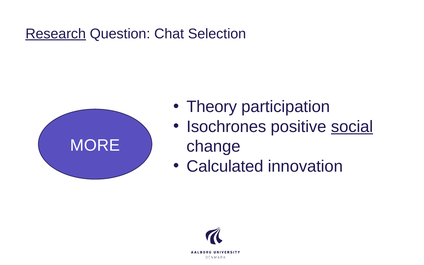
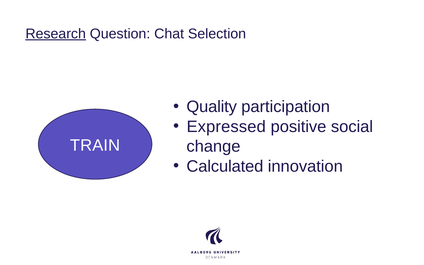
Theory: Theory -> Quality
Isochrones: Isochrones -> Expressed
social underline: present -> none
MORE: MORE -> TRAIN
